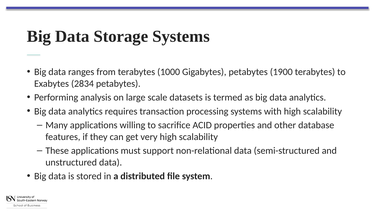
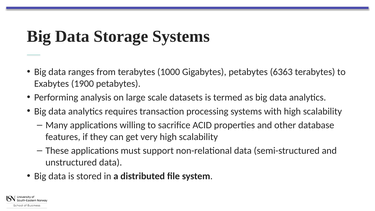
1900: 1900 -> 6363
2834: 2834 -> 1900
